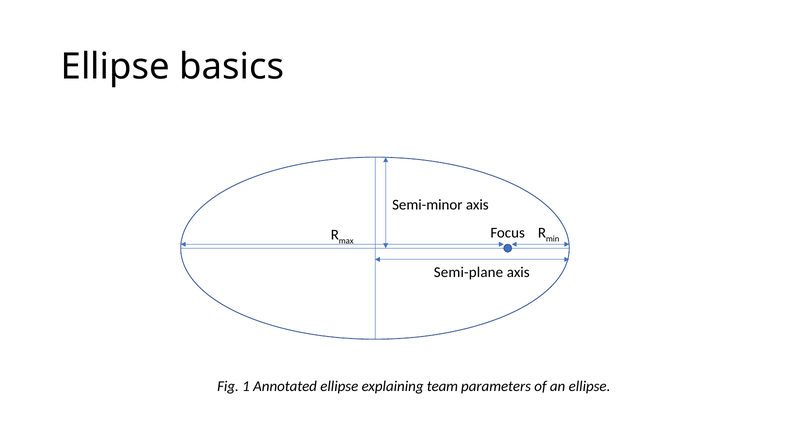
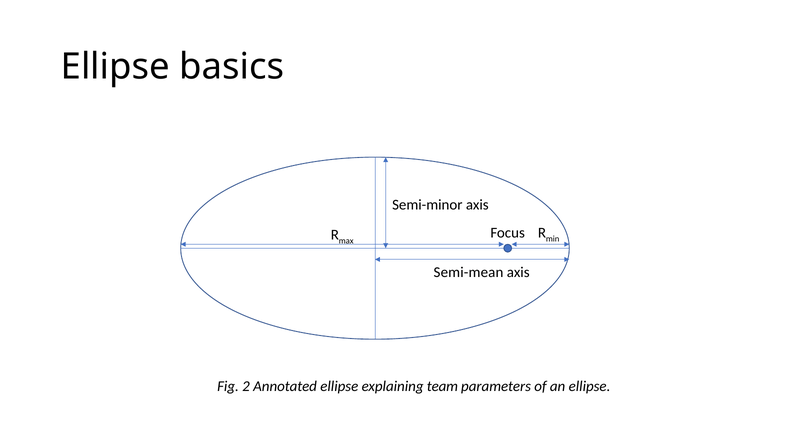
Semi-plane: Semi-plane -> Semi-mean
1: 1 -> 2
